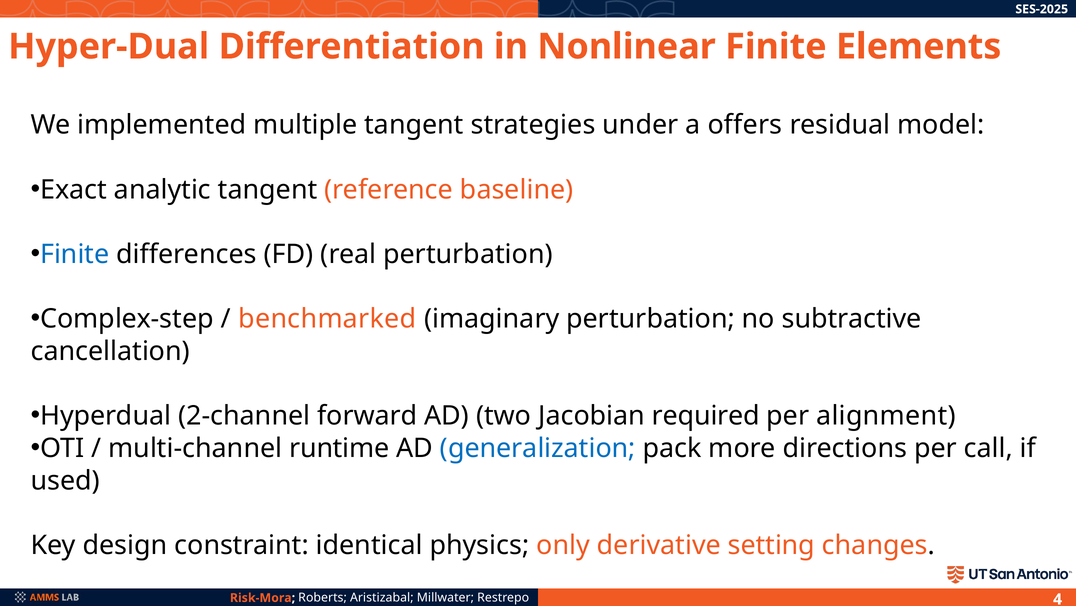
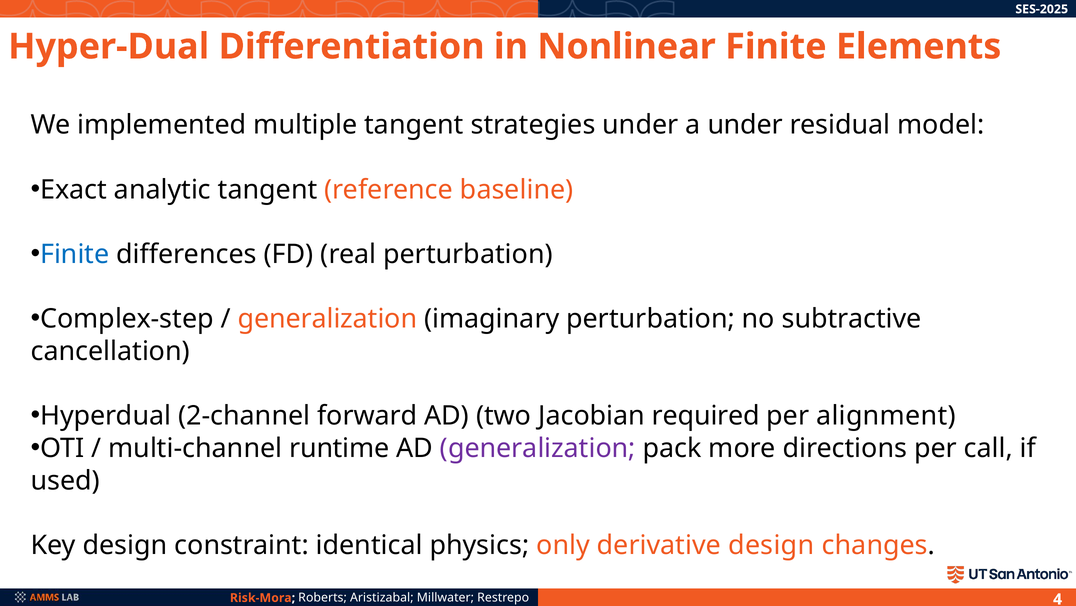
a offers: offers -> under
benchmarked at (327, 319): benchmarked -> generalization
generalization at (538, 448) colour: blue -> purple
derivative setting: setting -> design
